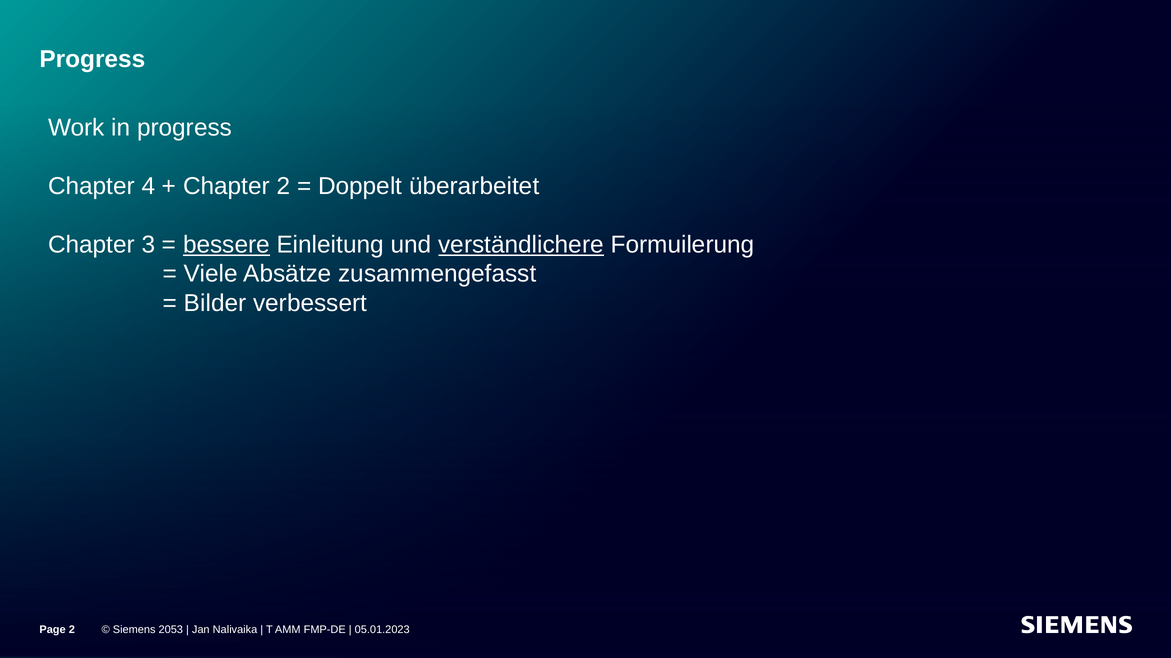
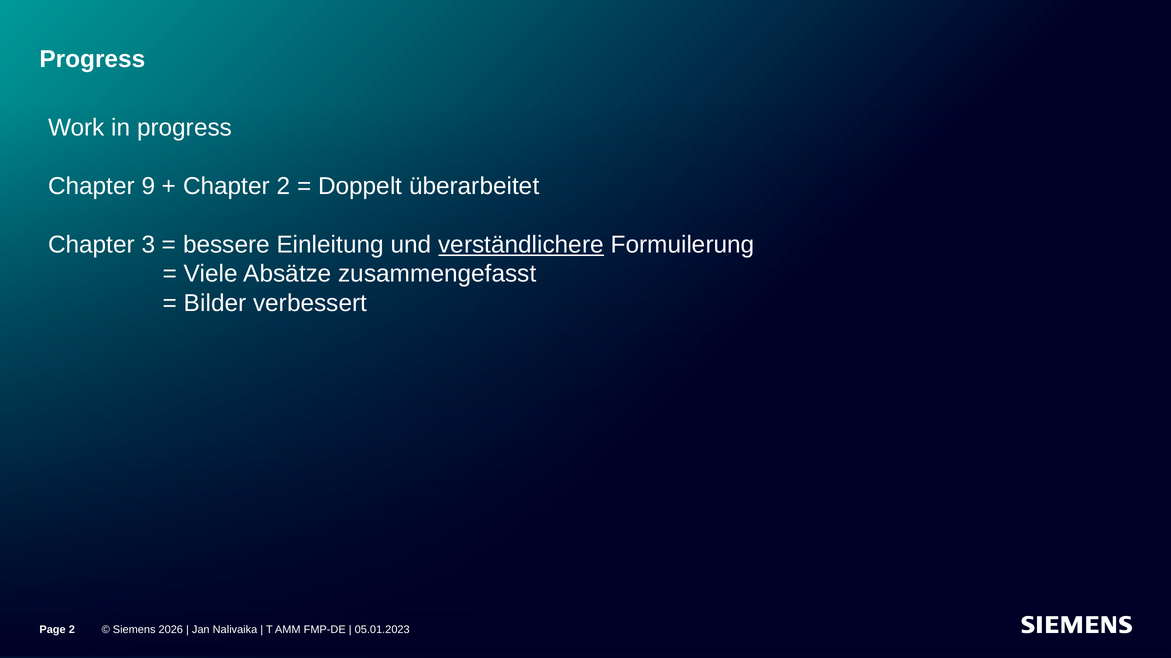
4: 4 -> 9
bessere underline: present -> none
2053: 2053 -> 2026
